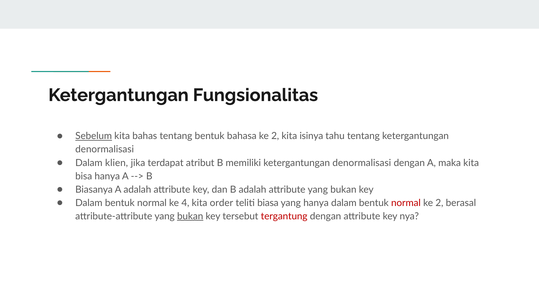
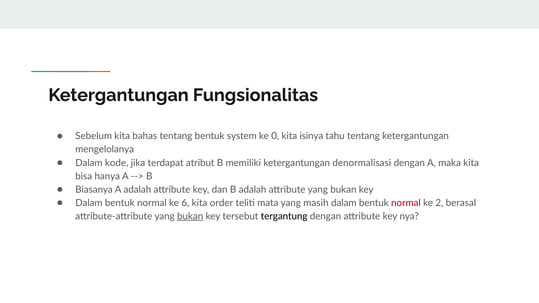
Sebelum underline: present -> none
bahasa: bahasa -> system
2 at (275, 136): 2 -> 0
denormalisasi at (105, 150): denormalisasi -> mengelolanya
klien: klien -> kode
4: 4 -> 6
biasa: biasa -> mata
yang hanya: hanya -> masih
tergantung colour: red -> black
